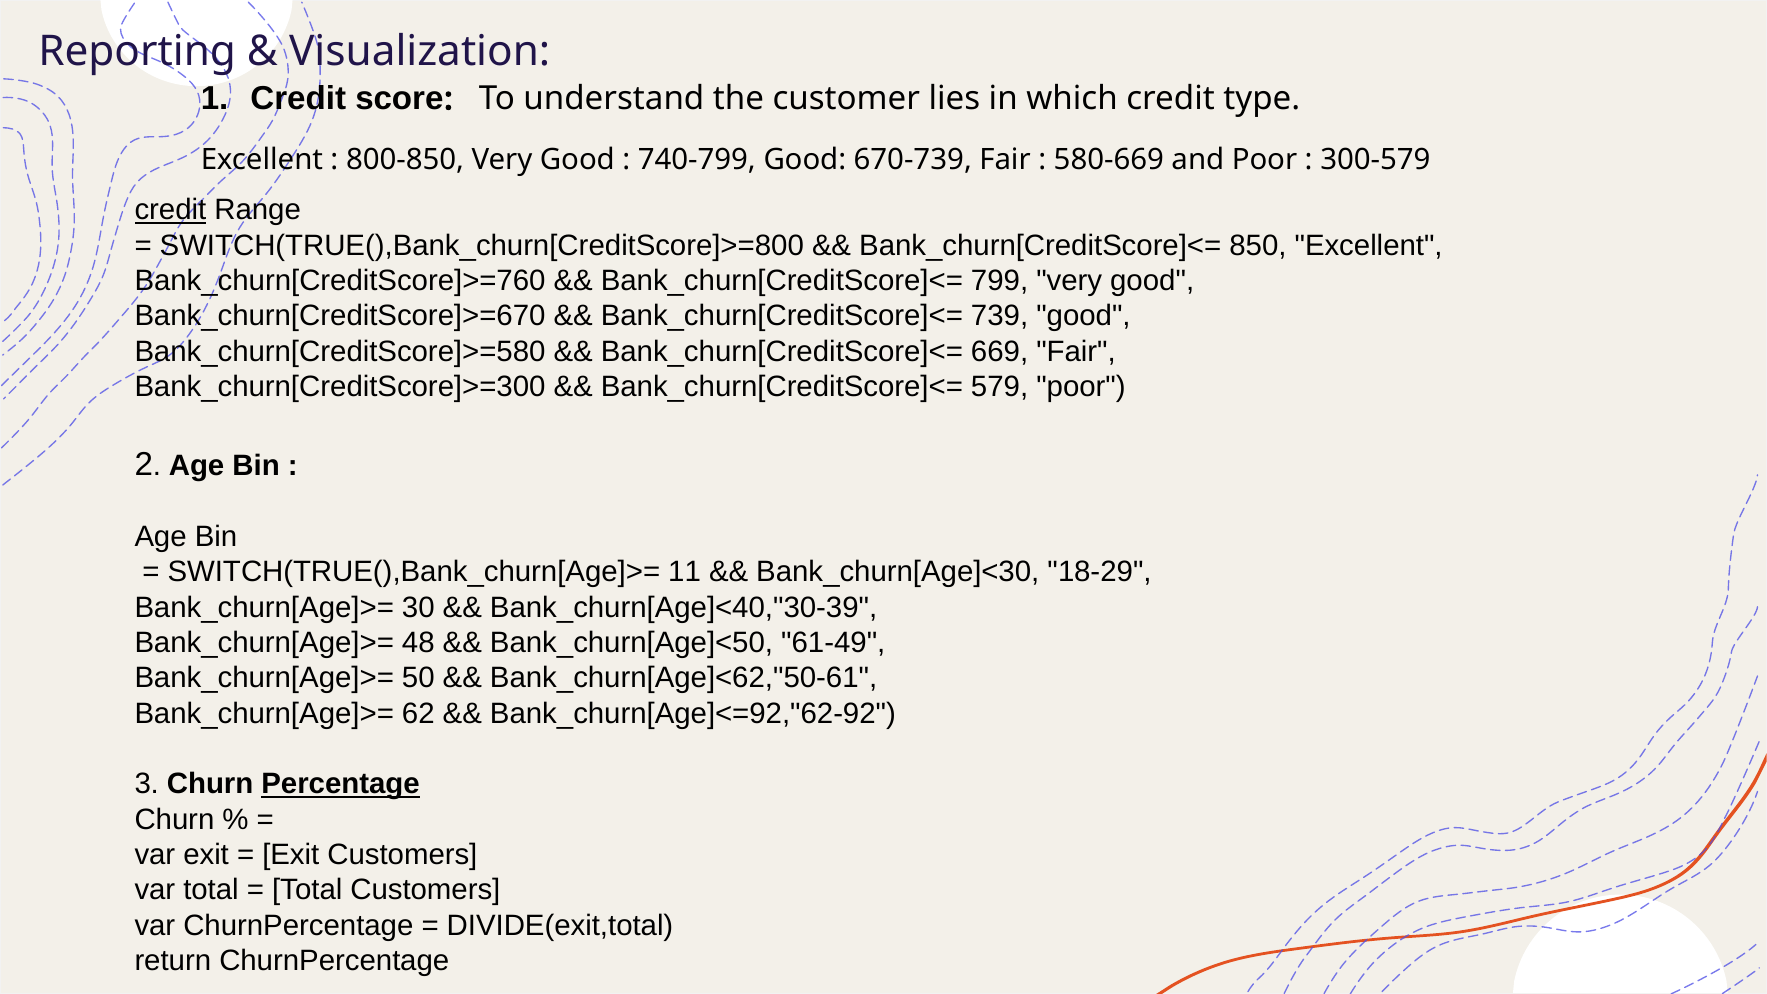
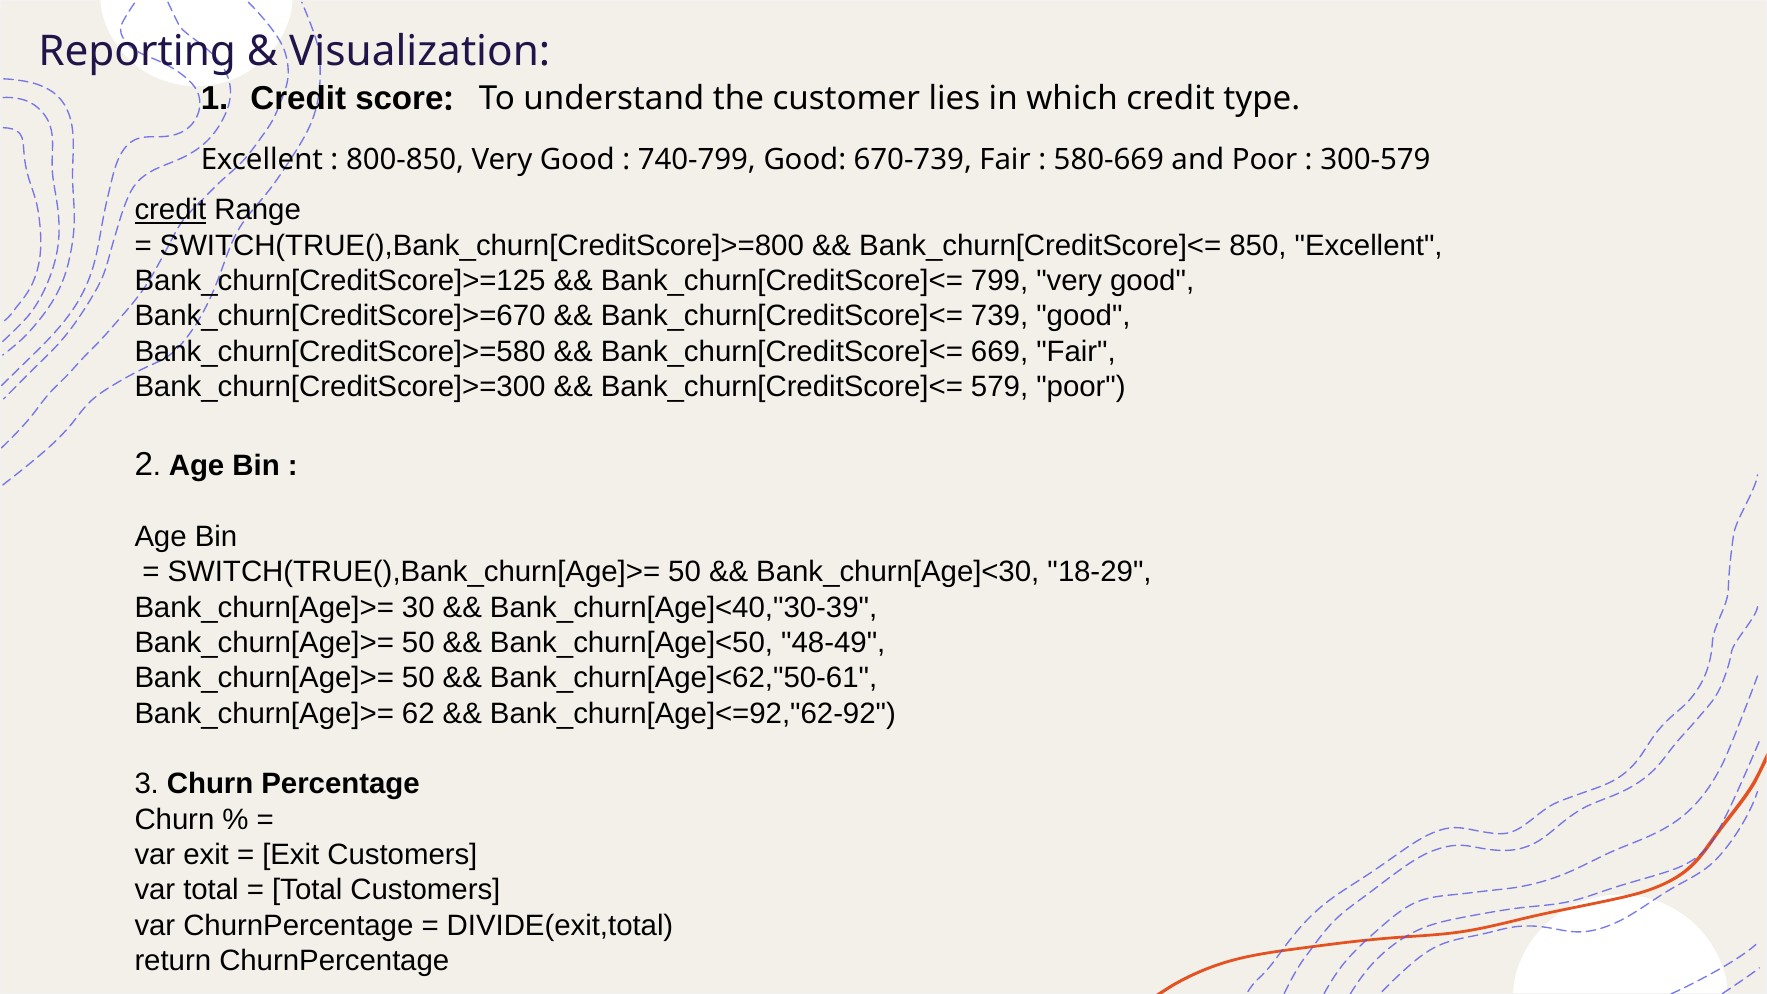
Bank_churn[CreditScore]>=760: Bank_churn[CreditScore]>=760 -> Bank_churn[CreditScore]>=125
SWITCH(TRUE(),Bank_churn[Age]>= 11: 11 -> 50
48 at (418, 643): 48 -> 50
61-49: 61-49 -> 48-49
Percentage underline: present -> none
